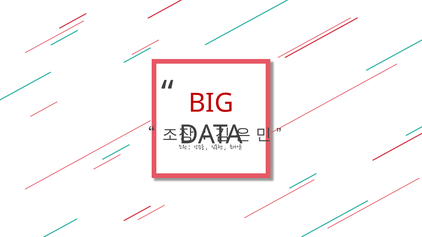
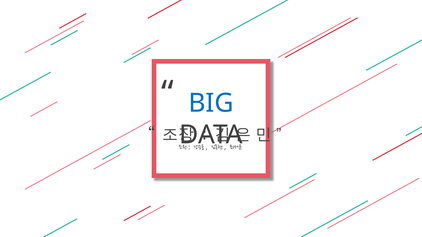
BIG colour: red -> blue
